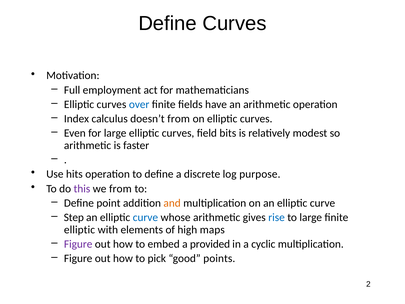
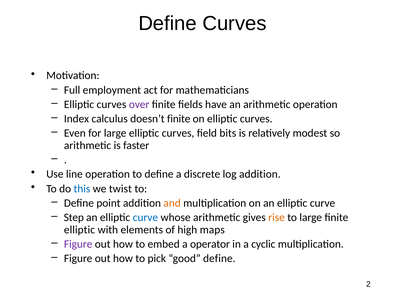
over colour: blue -> purple
doesn’t from: from -> finite
hits: hits -> line
log purpose: purpose -> addition
this colour: purple -> blue
we from: from -> twist
rise colour: blue -> orange
provided: provided -> operator
good points: points -> define
